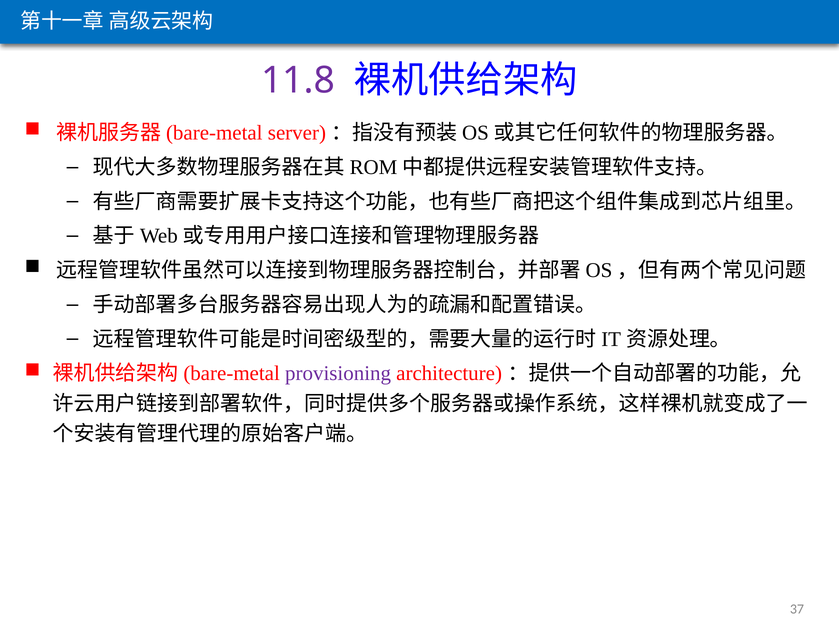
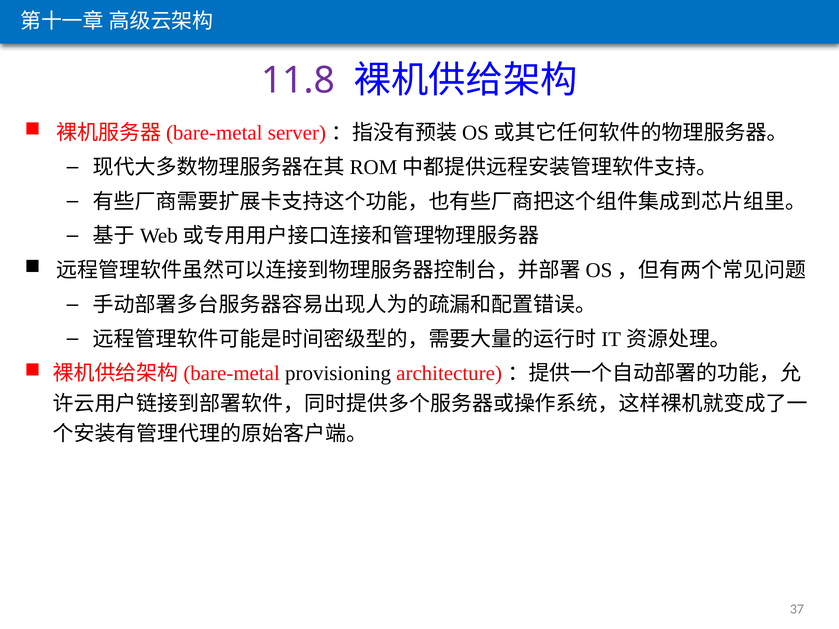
provisioning colour: purple -> black
